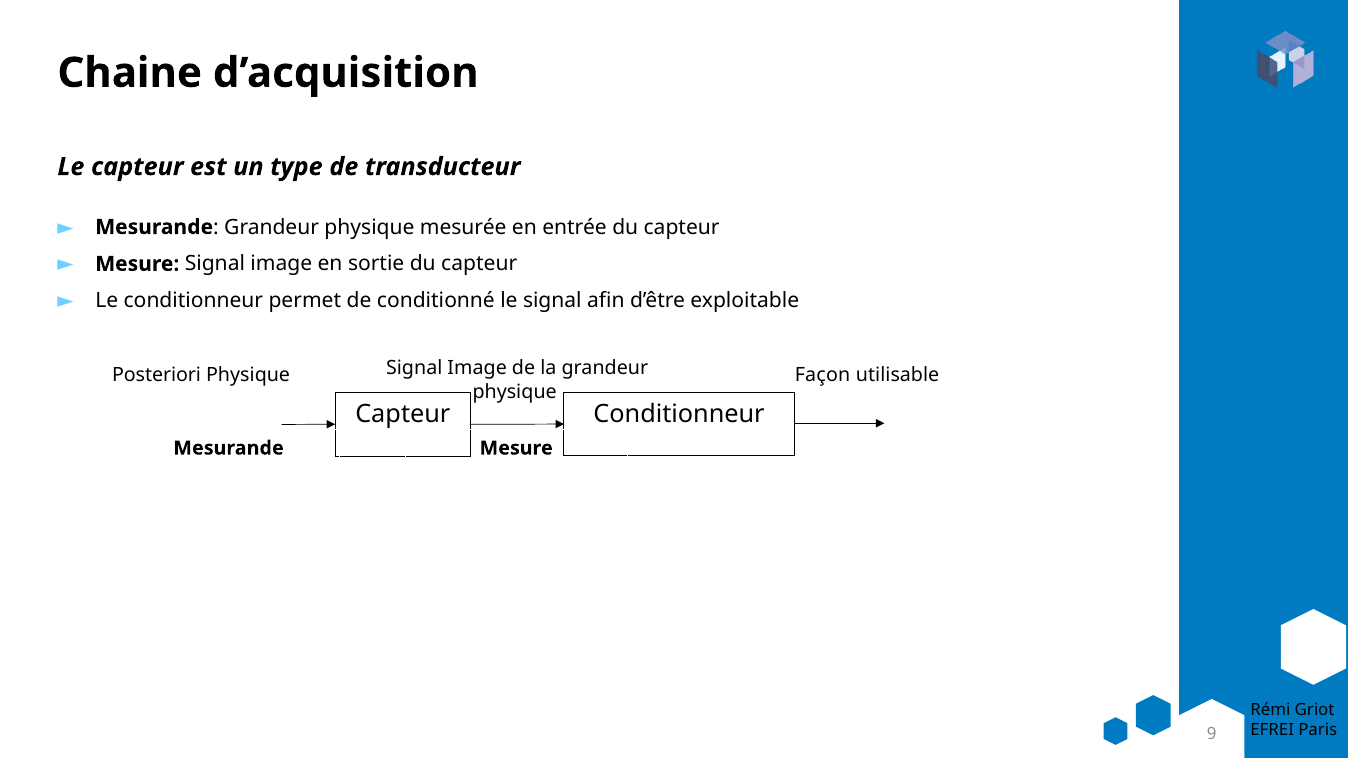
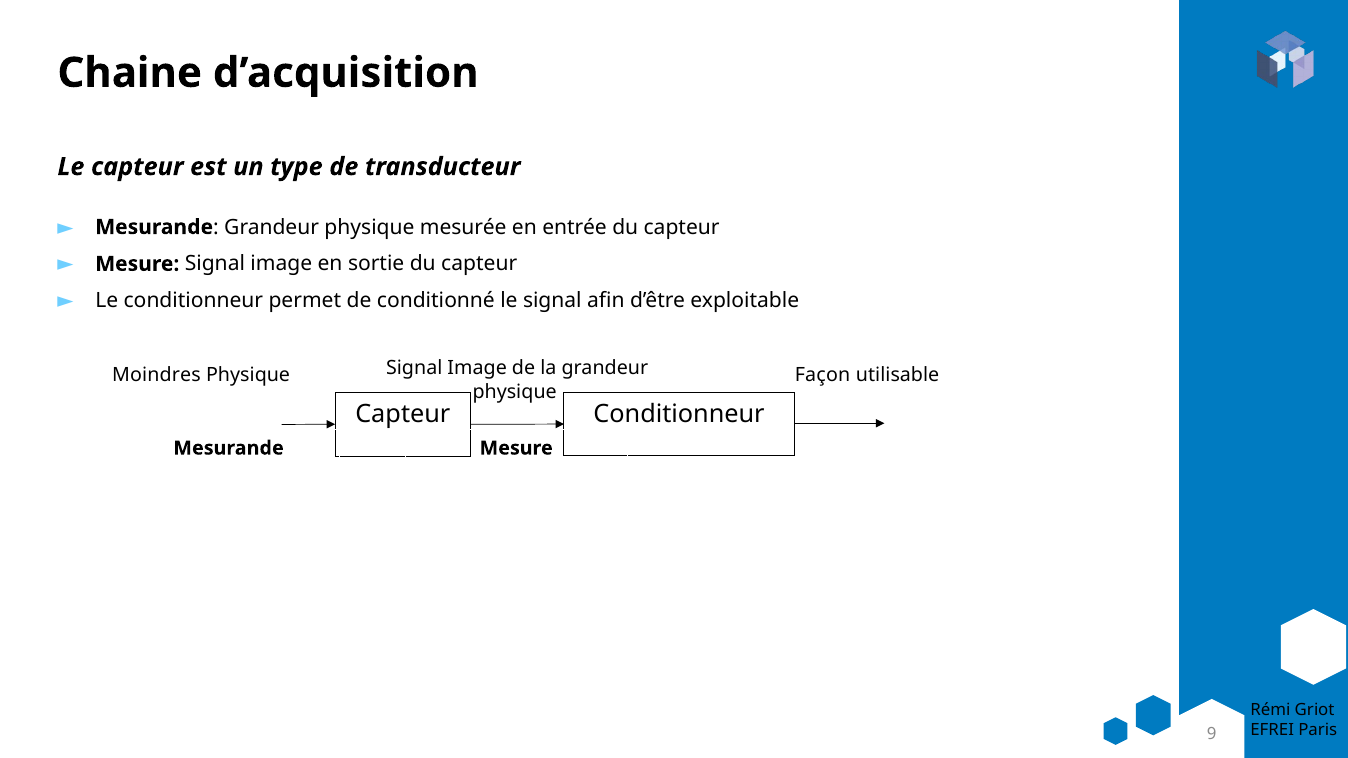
Posteriori: Posteriori -> Moindres
